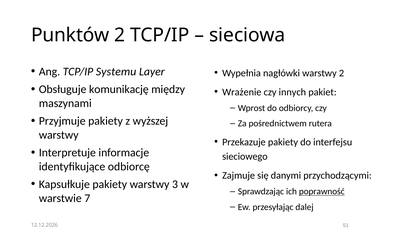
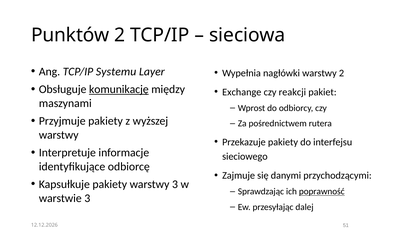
komunikację underline: none -> present
Wrażenie: Wrażenie -> Exchange
innych: innych -> reakcji
warstwie 7: 7 -> 3
